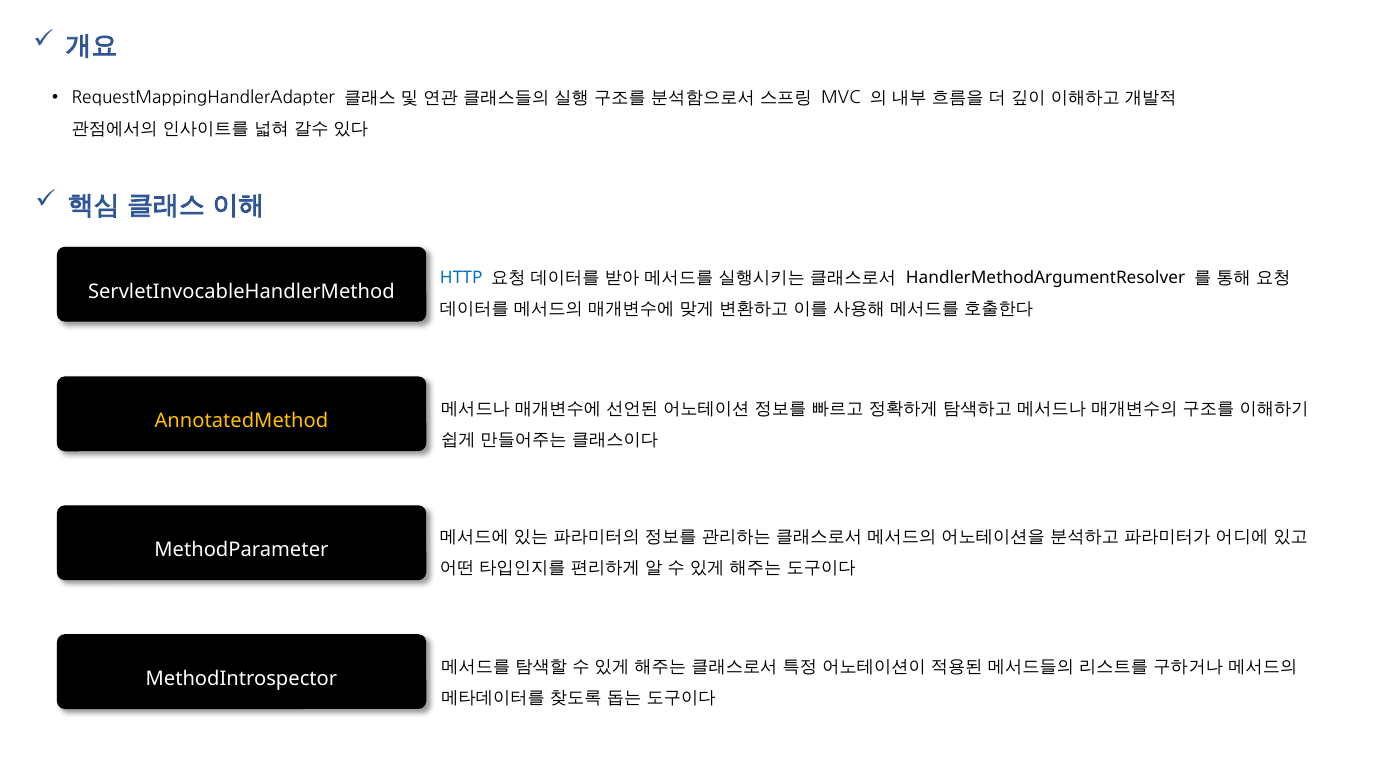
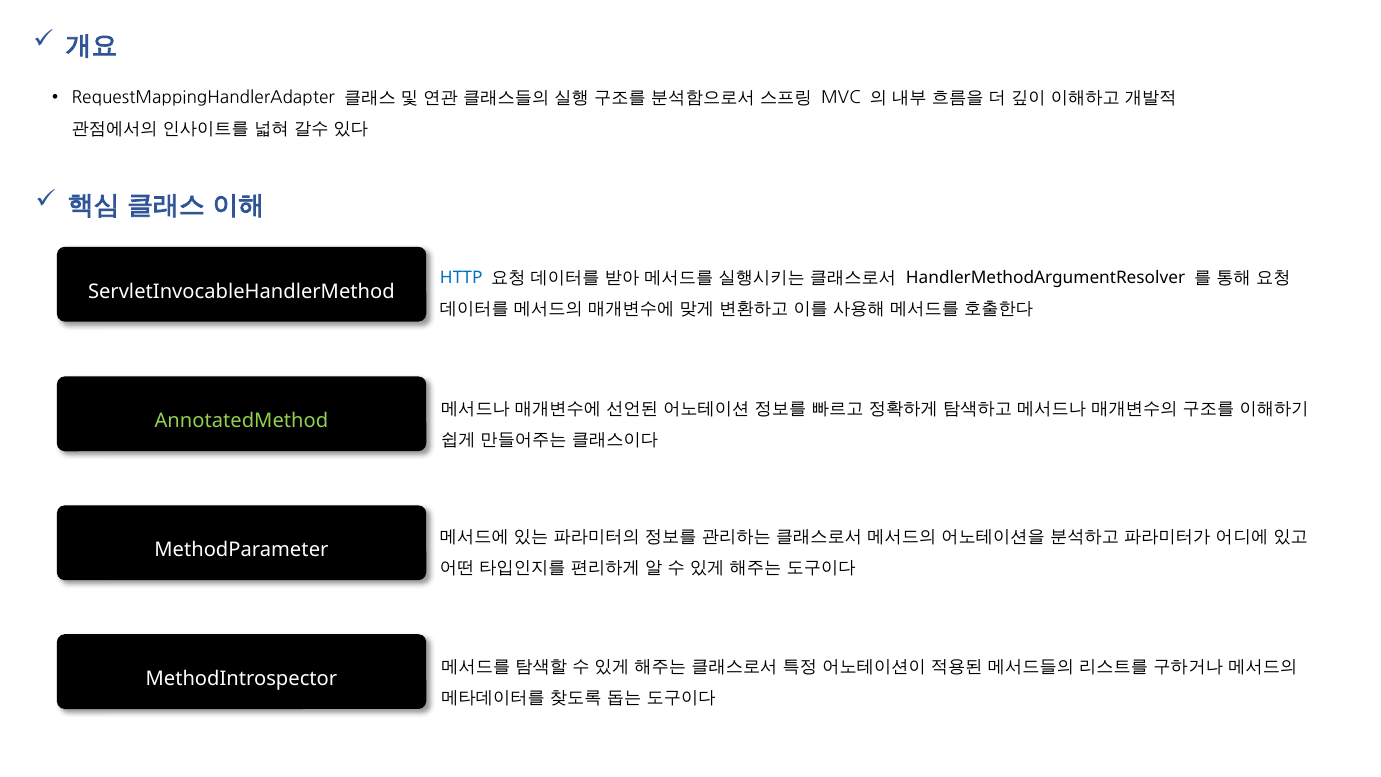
AnnotatedMethod colour: yellow -> light green
